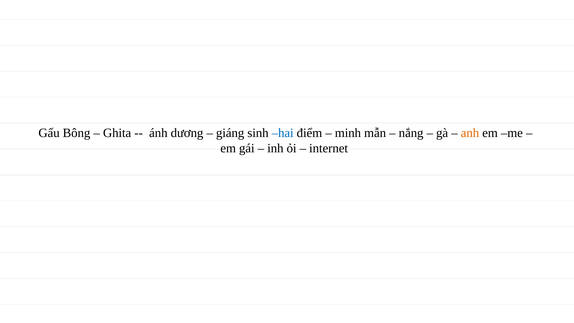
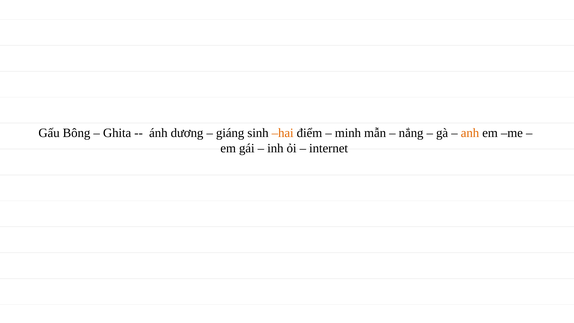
hai colour: blue -> orange
